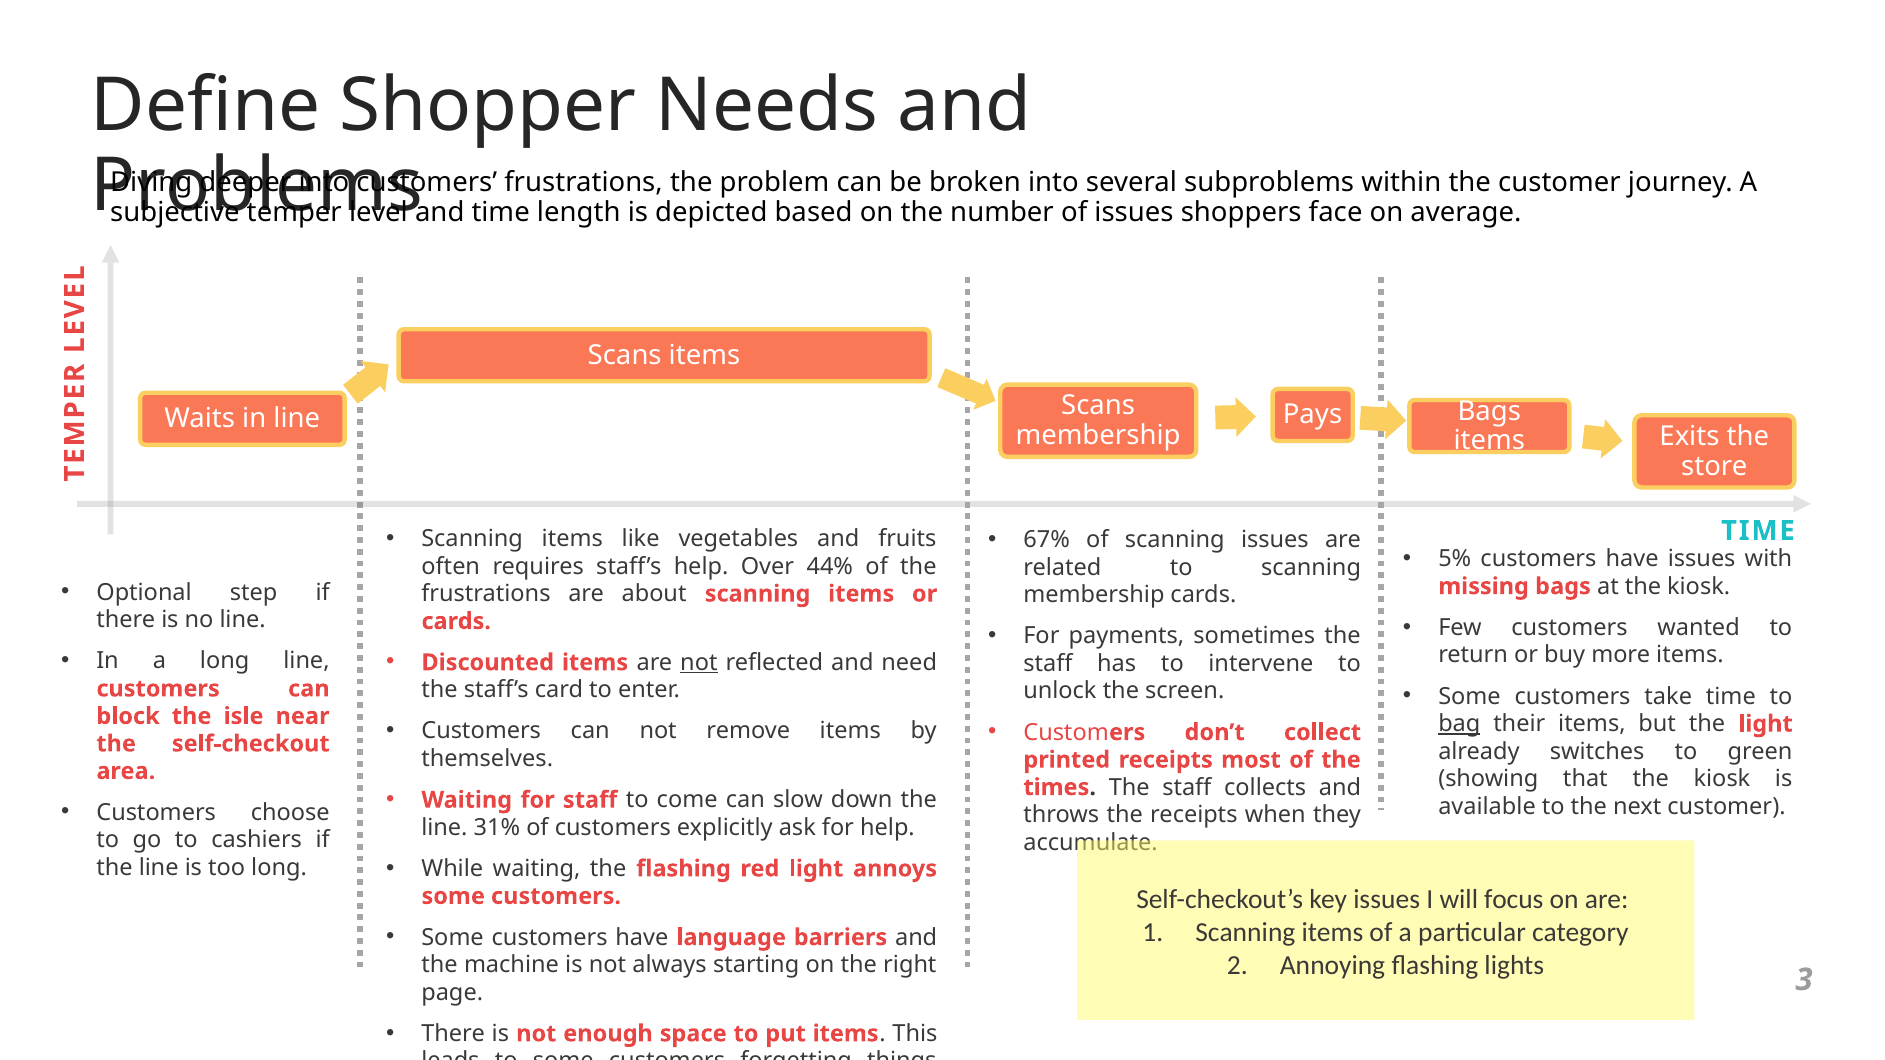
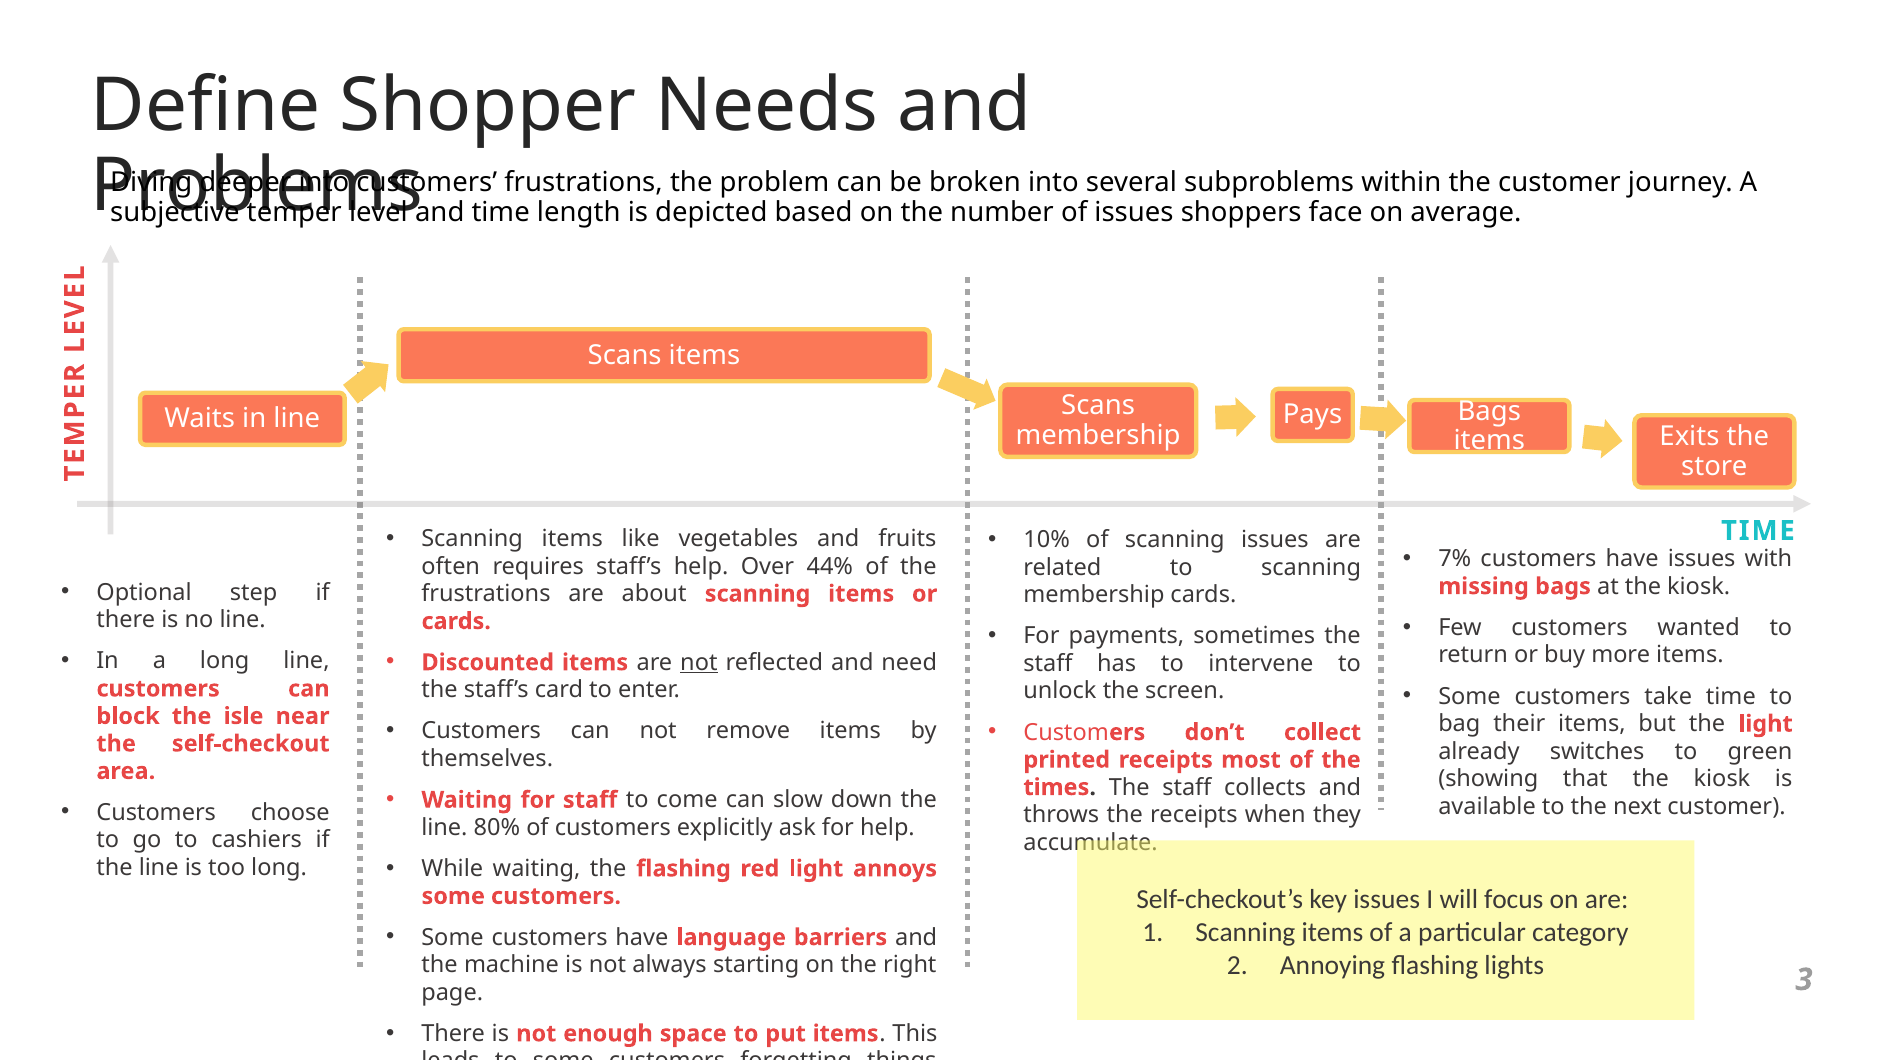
67%: 67% -> 10%
5%: 5% -> 7%
bag underline: present -> none
31%: 31% -> 80%
